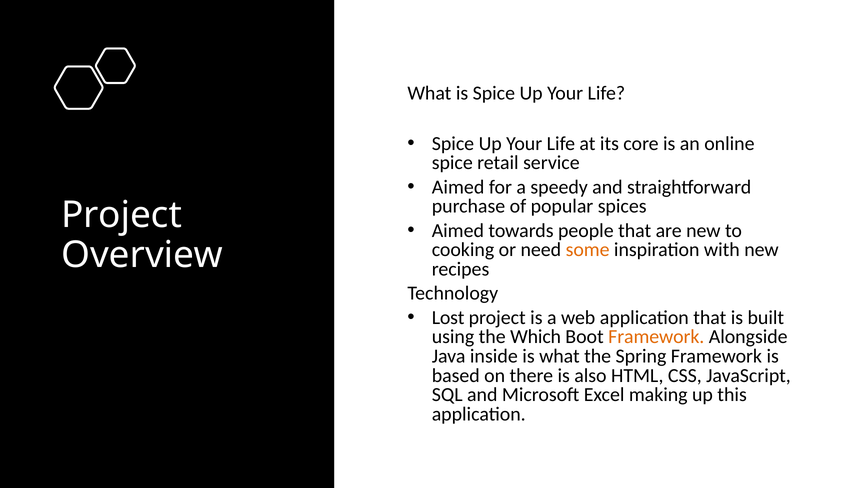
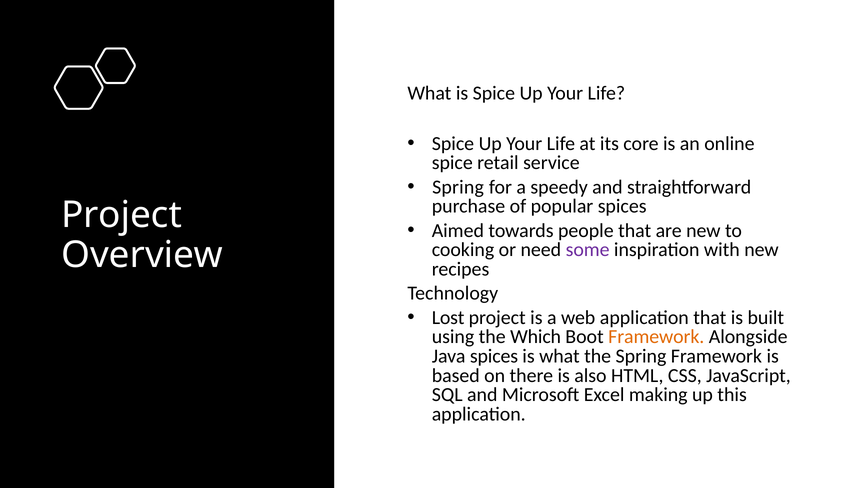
Aimed at (458, 187): Aimed -> Spring
some colour: orange -> purple
Java inside: inside -> spices
